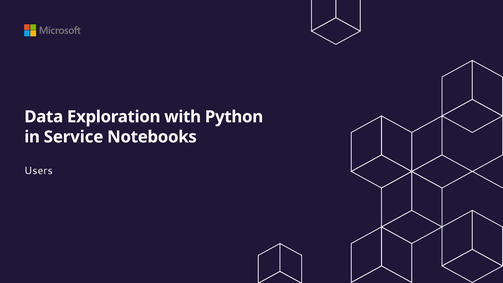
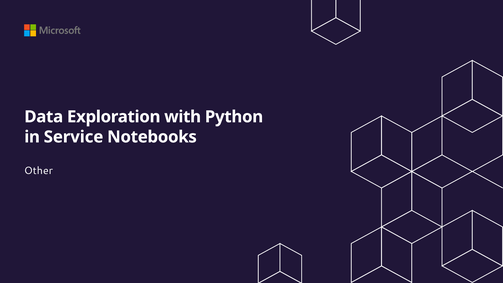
Users: Users -> Other
